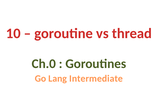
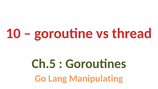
Ch.0: Ch.0 -> Ch.5
Intermediate: Intermediate -> Manipulating
